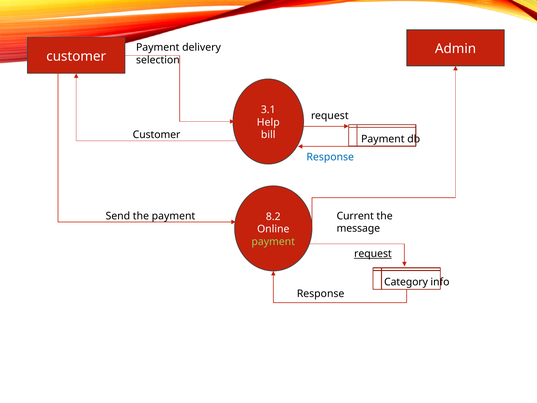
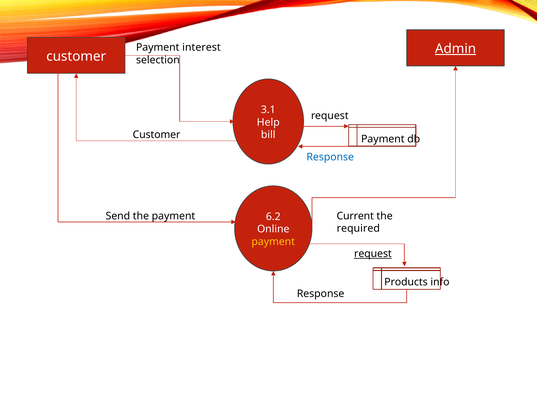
delivery: delivery -> interest
Admin underline: none -> present
8.2: 8.2 -> 6.2
message: message -> required
payment at (273, 242) colour: light green -> yellow
Category: Category -> Products
